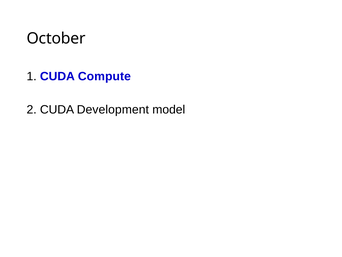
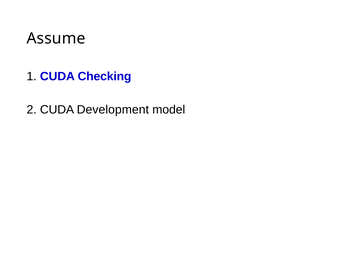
October: October -> Assume
Compute: Compute -> Checking
